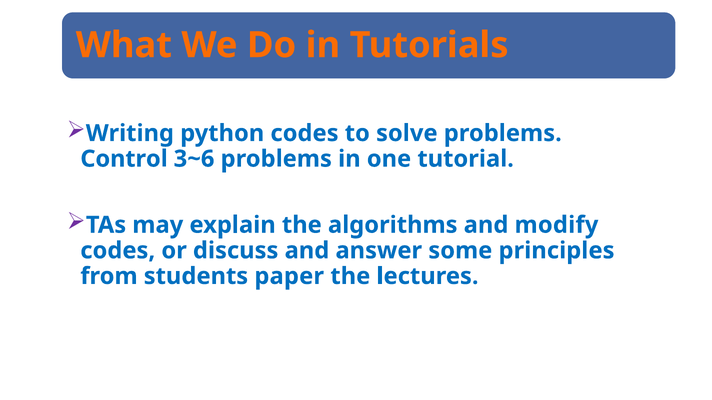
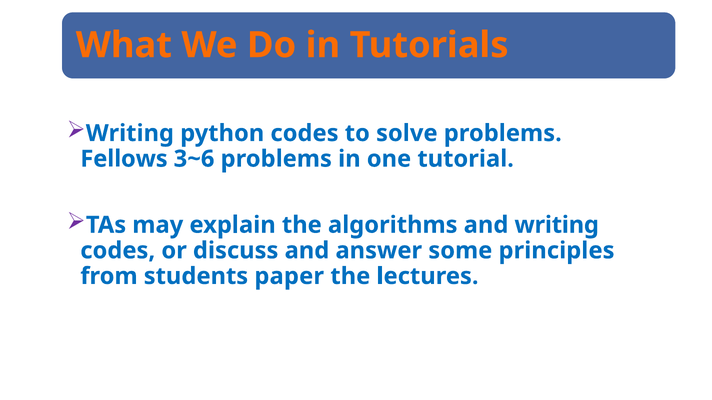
Control: Control -> Fellows
and modify: modify -> writing
